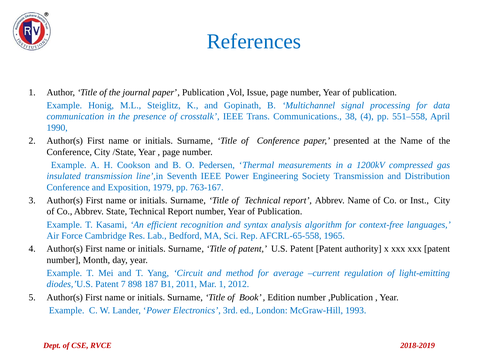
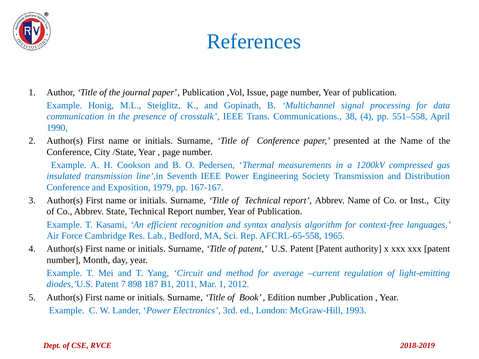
763-167: 763-167 -> 167-167
